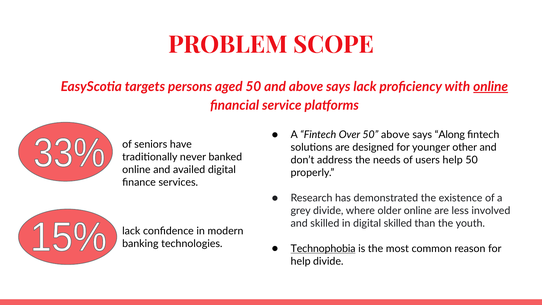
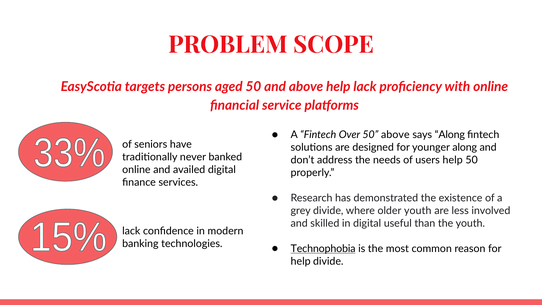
and above says: says -> help
online at (491, 87) underline: present -> none
younger other: other -> along
older online: online -> youth
digital skilled: skilled -> useful
